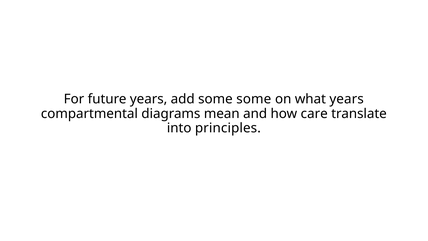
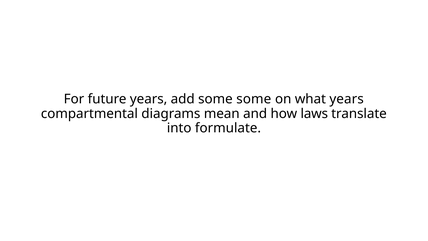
care: care -> laws
principles: principles -> formulate
